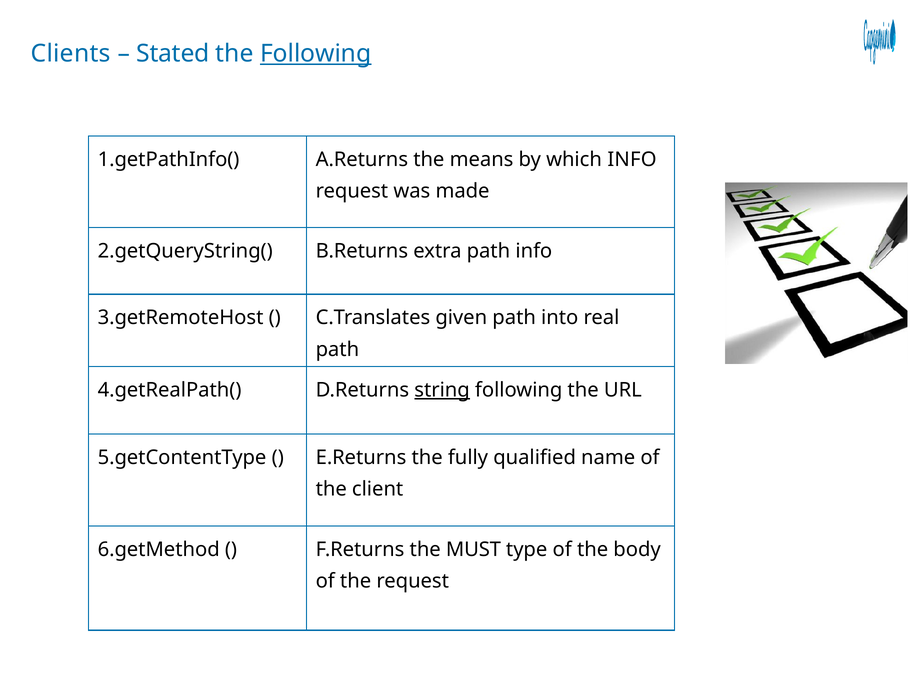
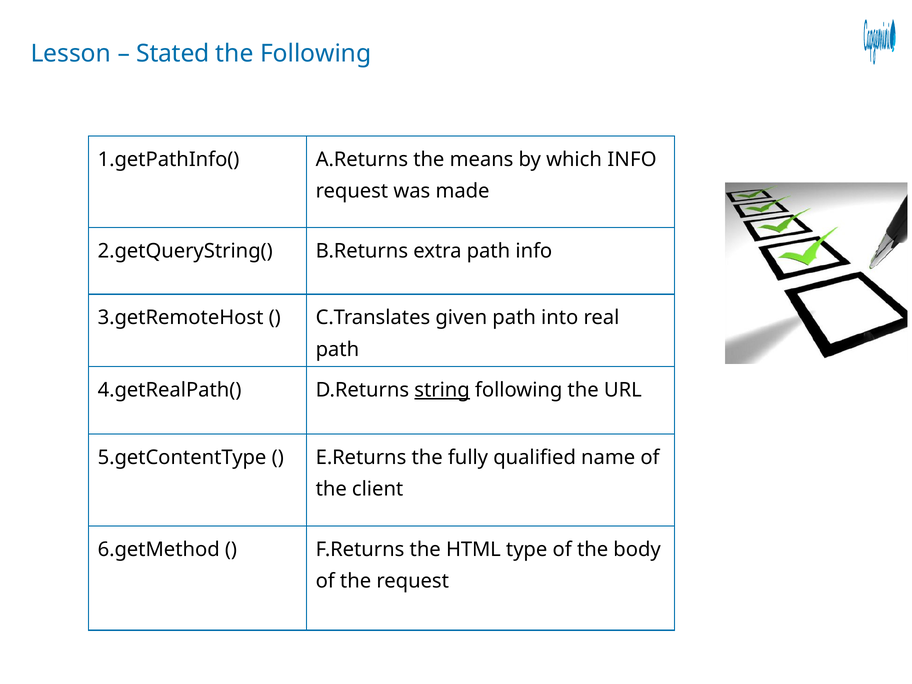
Clients: Clients -> Lesson
Following at (316, 54) underline: present -> none
MUST: MUST -> HTML
